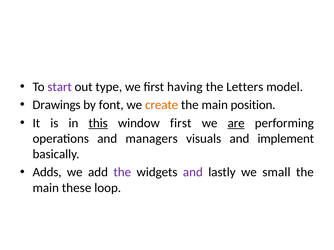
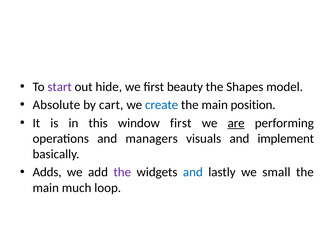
type: type -> hide
having: having -> beauty
Letters: Letters -> Shapes
Drawings: Drawings -> Absolute
font: font -> cart
create colour: orange -> blue
this underline: present -> none
and at (193, 173) colour: purple -> blue
these: these -> much
